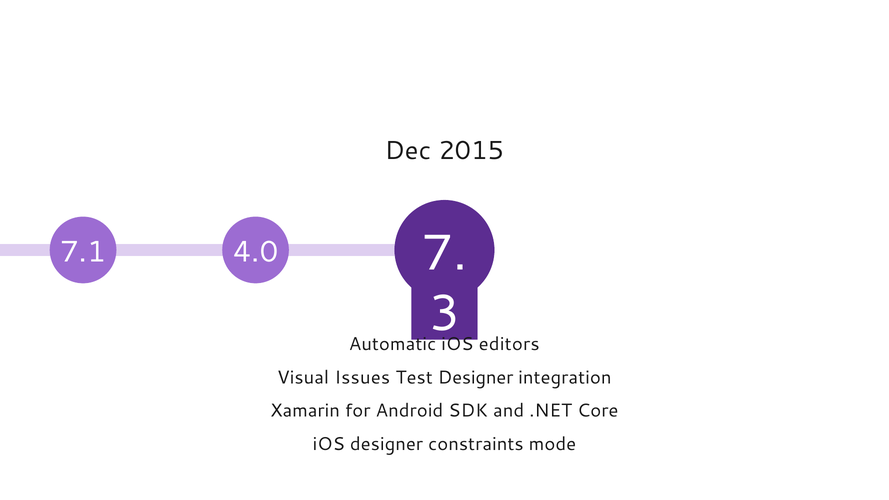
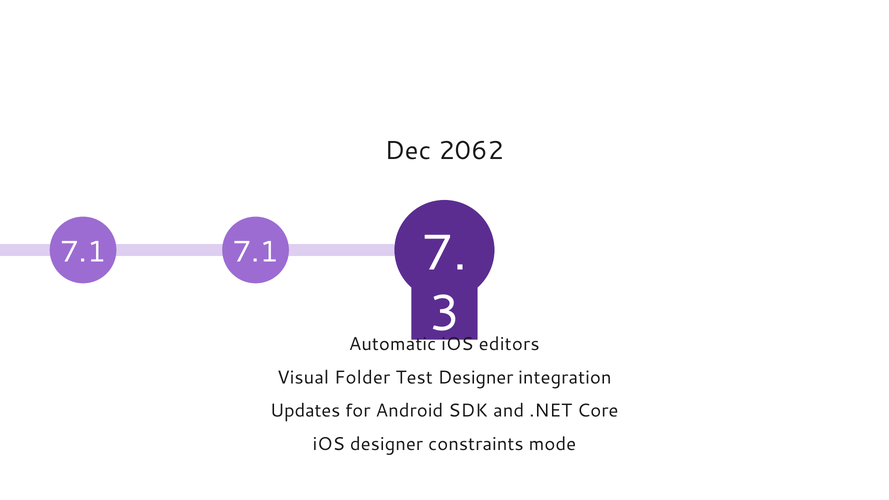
2015: 2015 -> 2062
7.1 4.0: 4.0 -> 7.1
Issues: Issues -> Folder
Xamarin: Xamarin -> Updates
